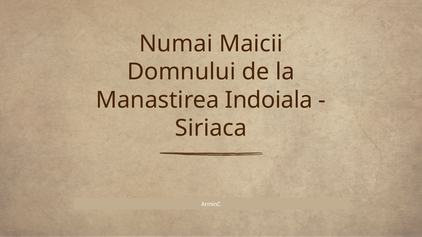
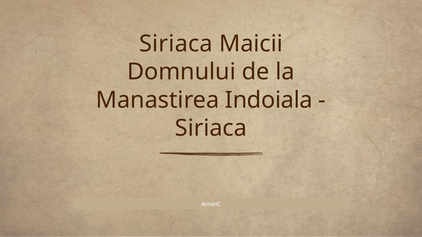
Numai at (176, 44): Numai -> Siriaca
